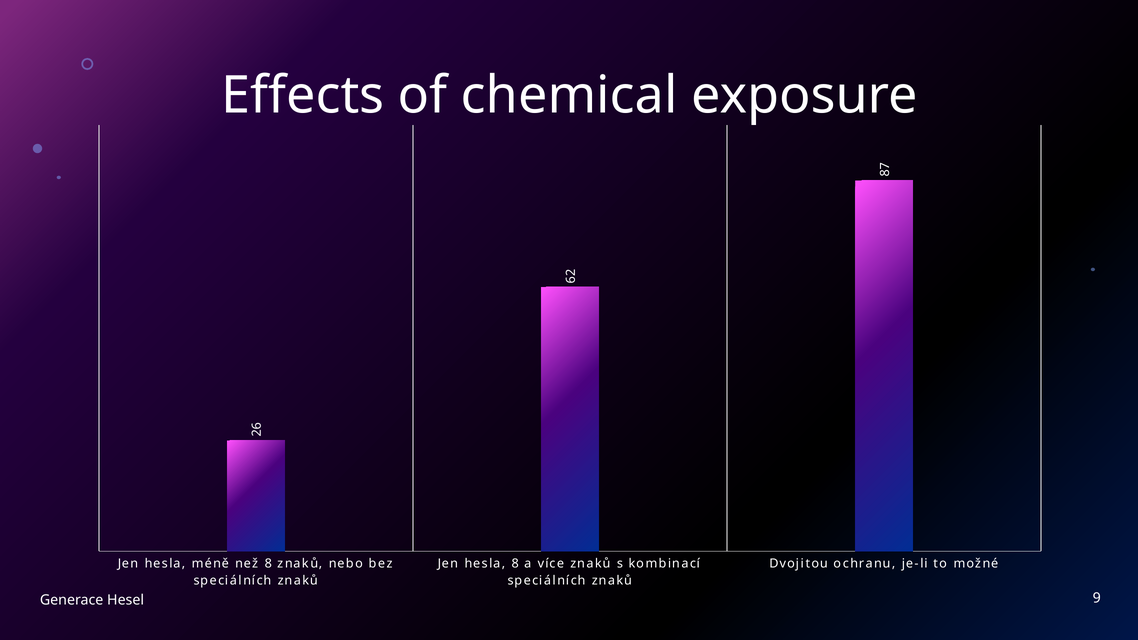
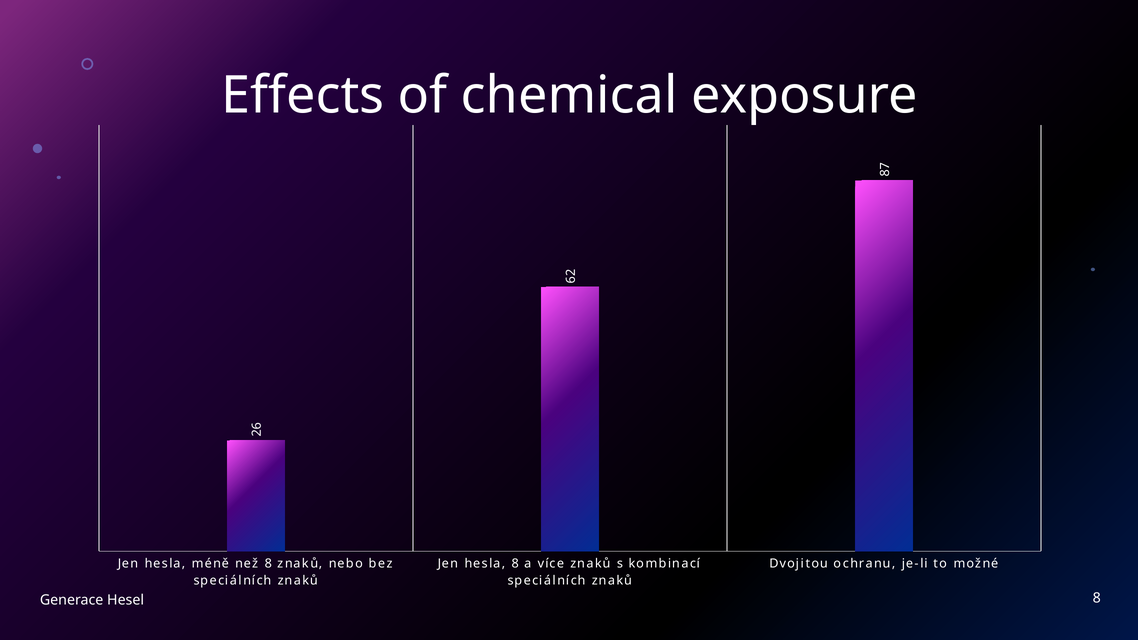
Hesel 9: 9 -> 8
